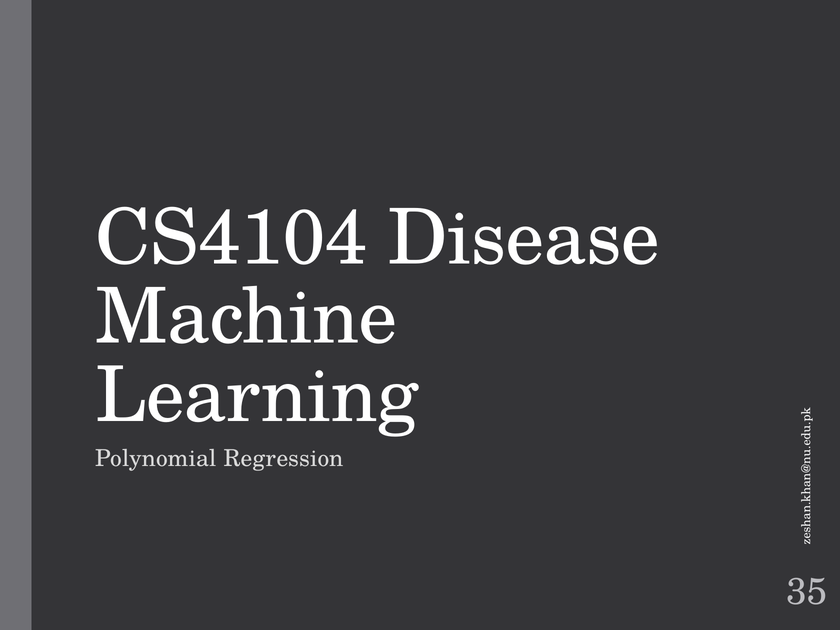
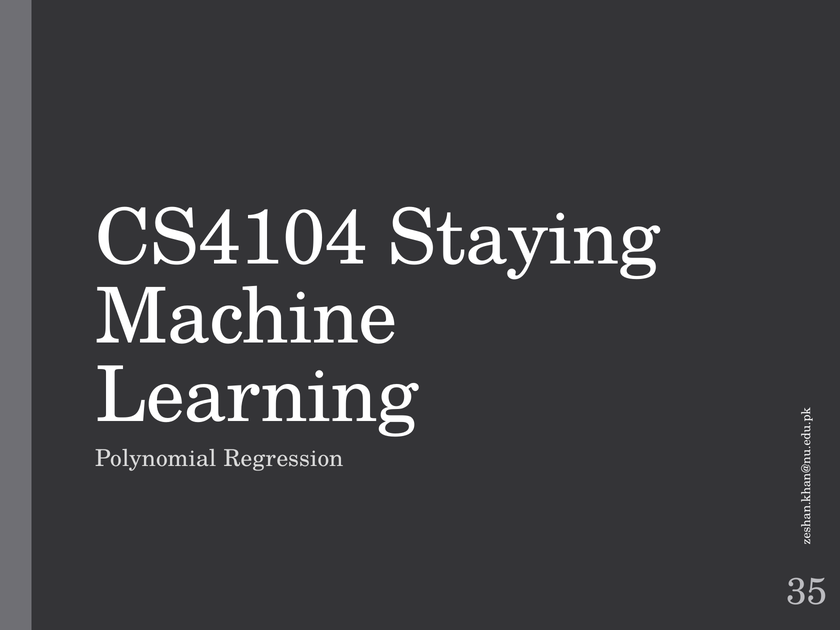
Disease: Disease -> Staying
